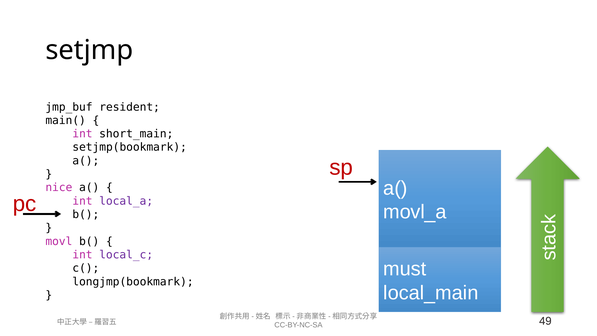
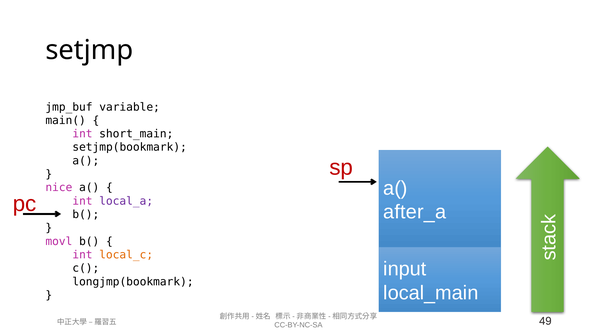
resident: resident -> variable
movl_a: movl_a -> after_a
local_c colour: purple -> orange
must: must -> input
